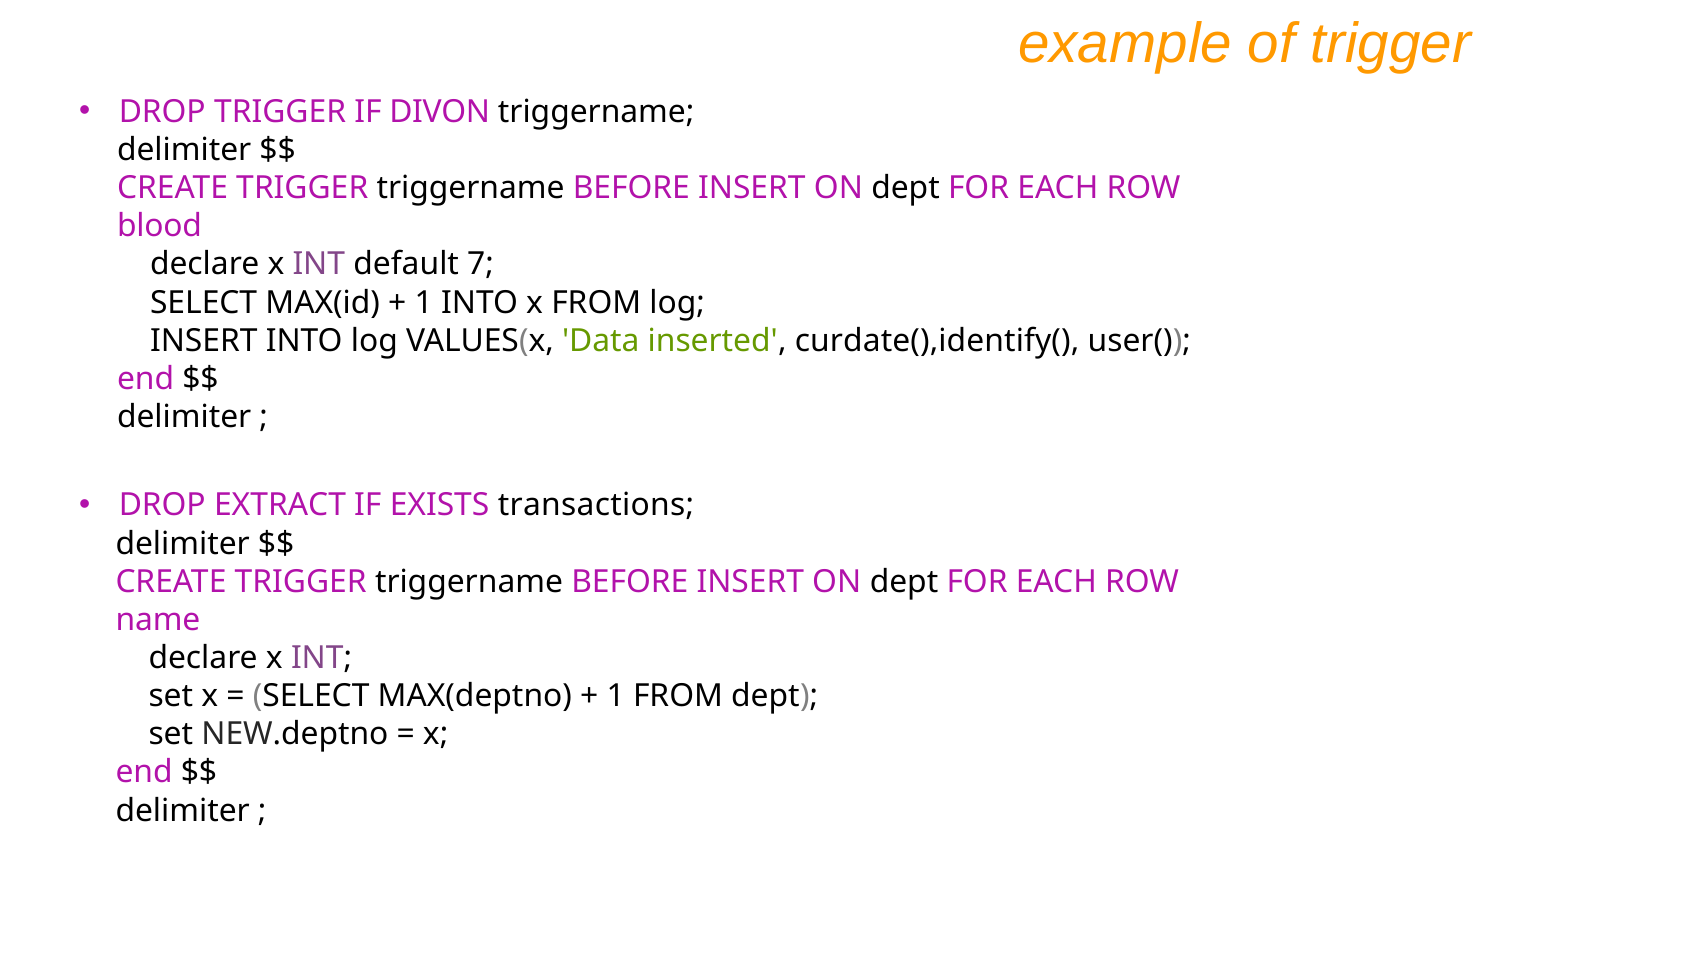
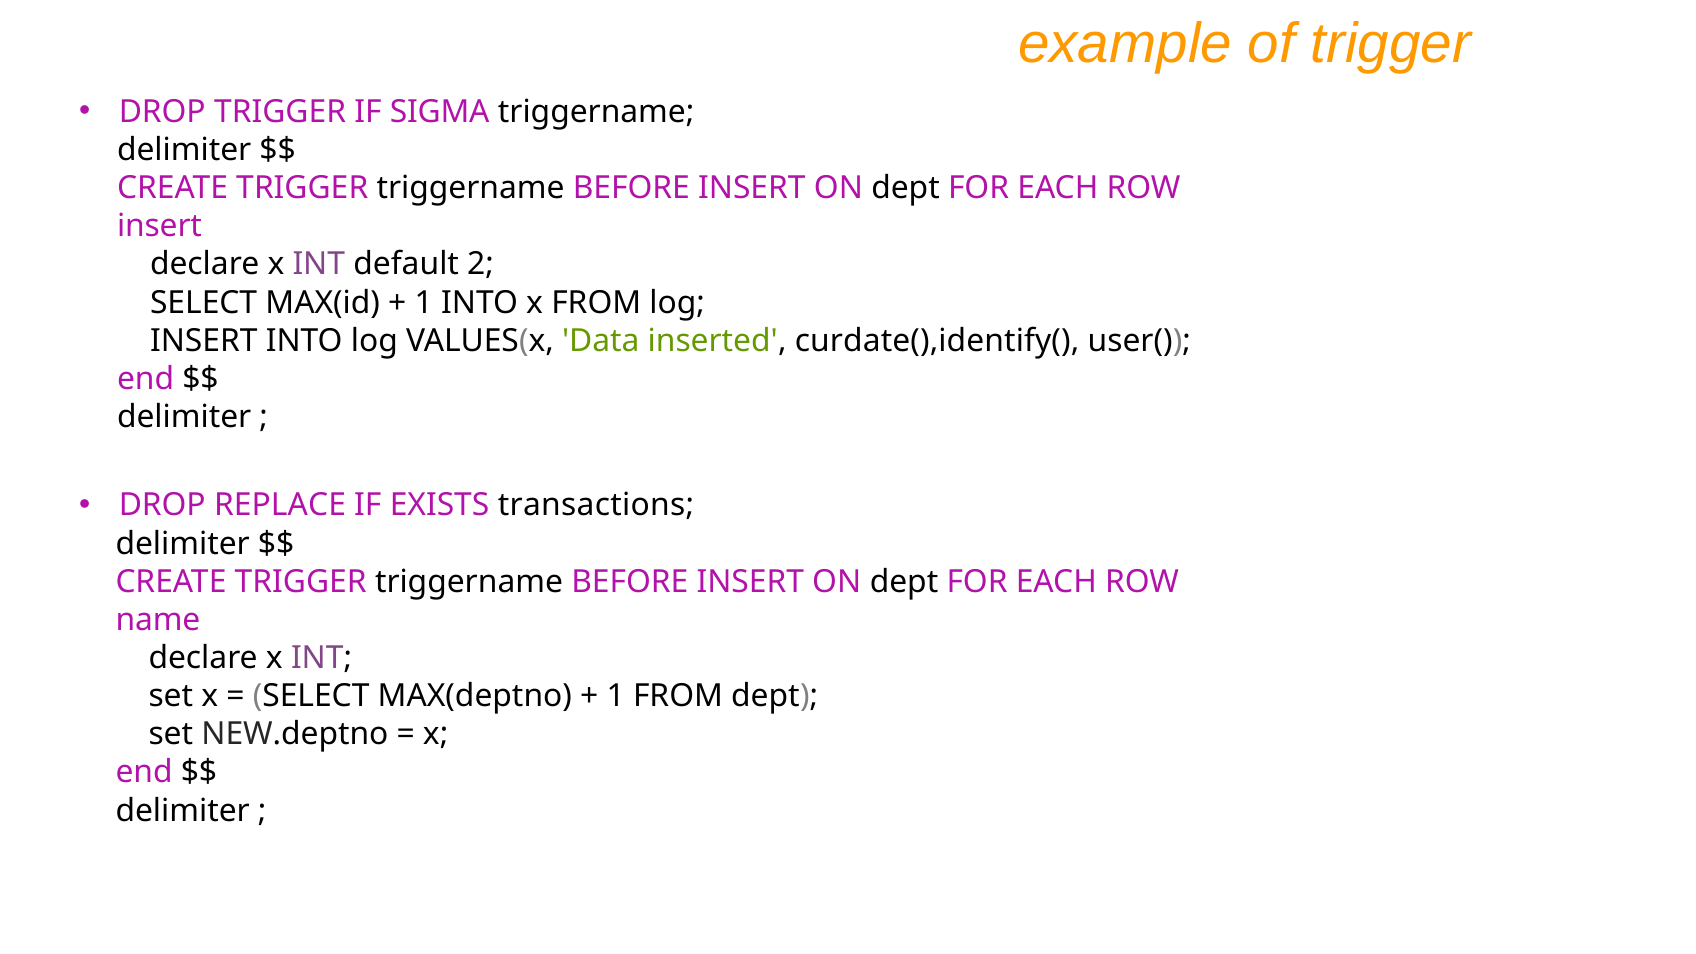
DIVON: DIVON -> SIGMA
blood at (160, 226): blood -> insert
7: 7 -> 2
EXTRACT: EXTRACT -> REPLACE
